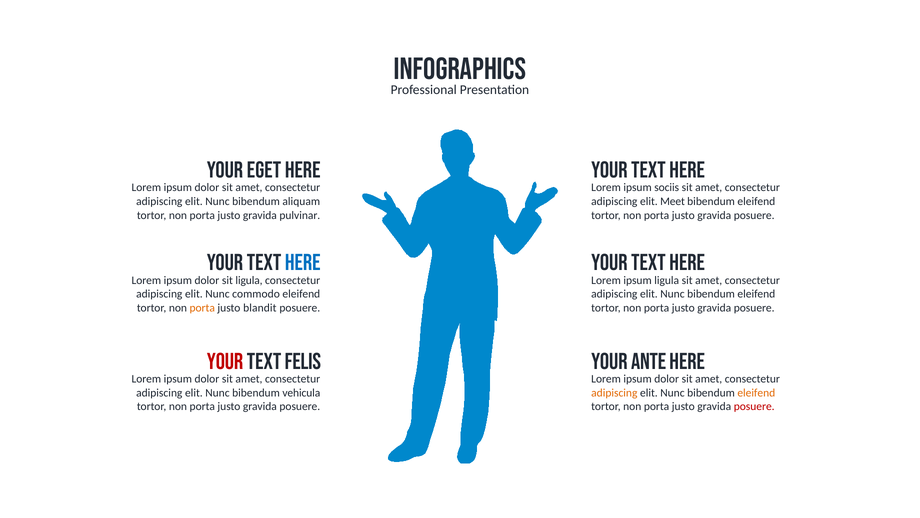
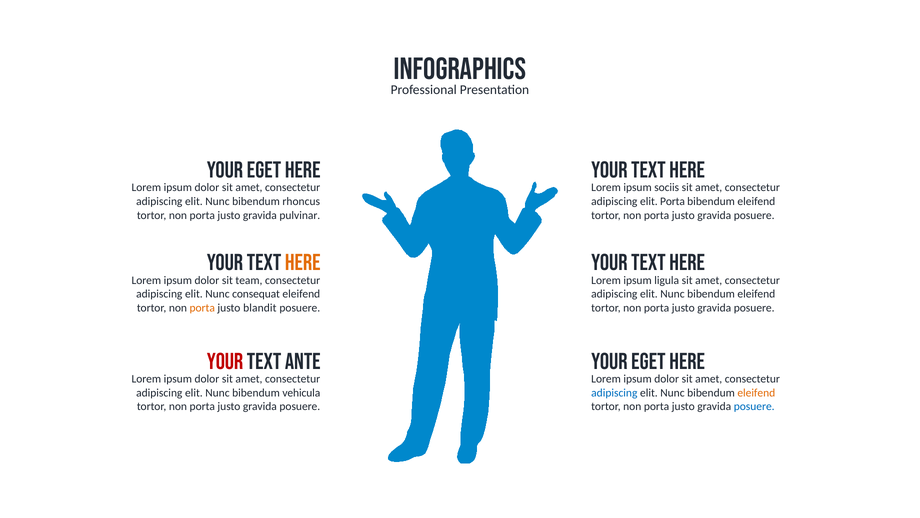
aliquam: aliquam -> rhoncus
elit Meet: Meet -> Porta
here at (303, 263) colour: blue -> orange
sit ligula: ligula -> team
commodo: commodo -> consequat
felis: felis -> ante
ante at (649, 361): ante -> eget
adipiscing at (614, 392) colour: orange -> blue
posuere at (754, 406) colour: red -> blue
